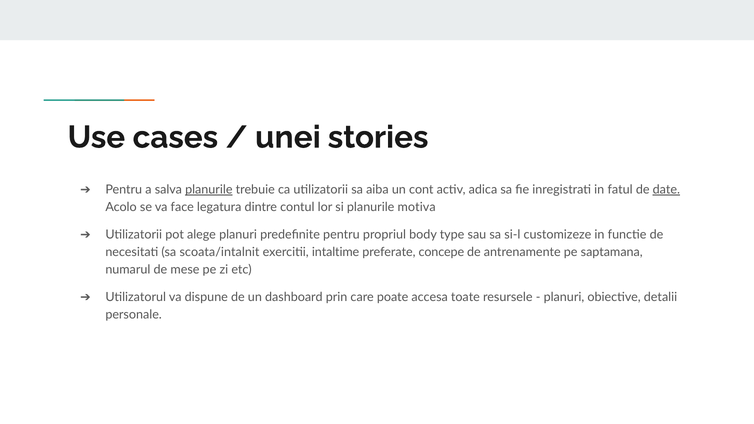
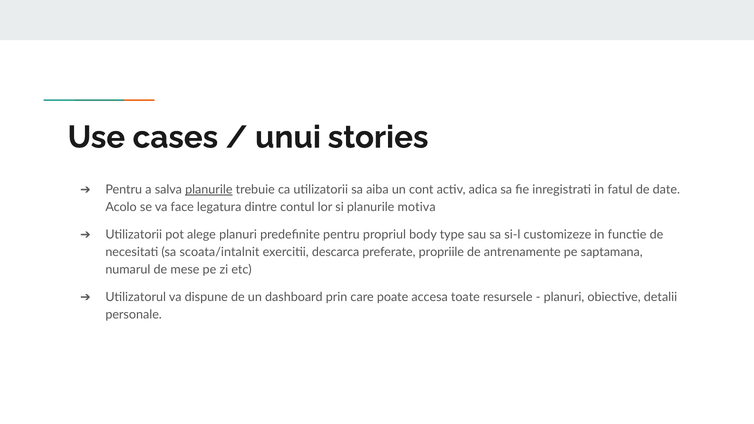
unei: unei -> unui
date underline: present -> none
intaltime: intaltime -> descarca
concepe: concepe -> propriile
